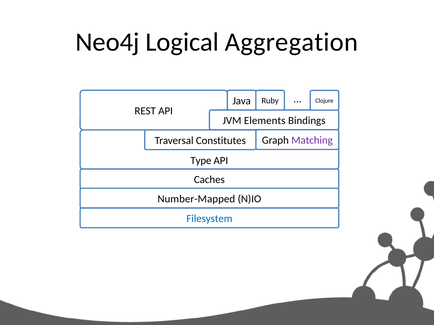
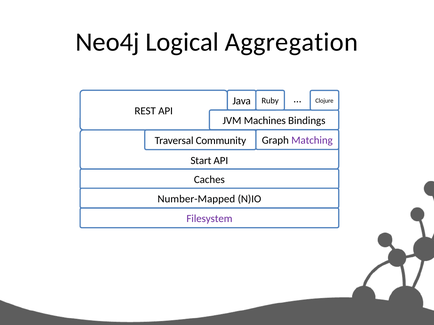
Elements: Elements -> Machines
Constitutes: Constitutes -> Community
Type: Type -> Start
Filesystem colour: blue -> purple
